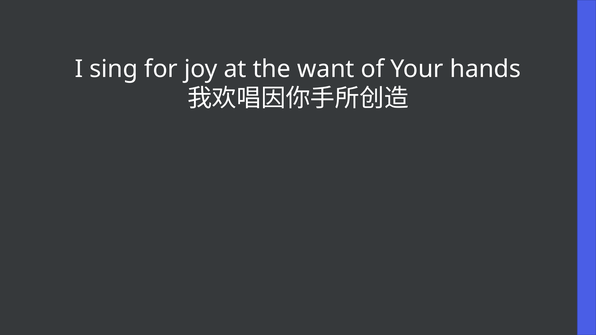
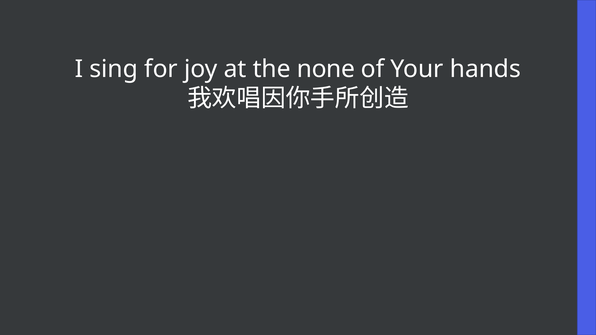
want: want -> none
